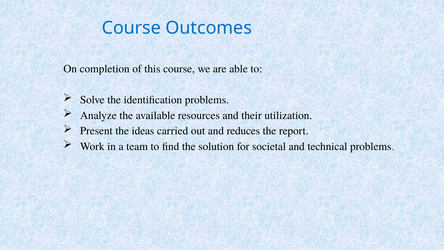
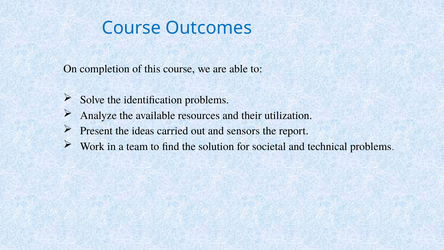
reduces: reduces -> sensors
